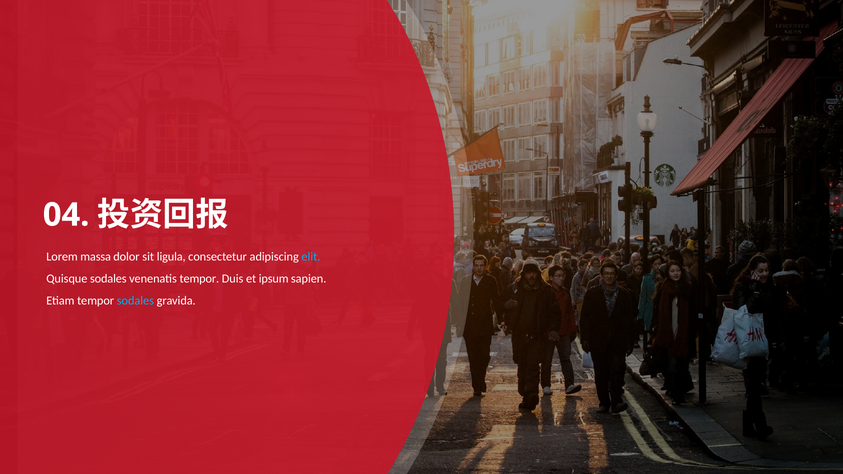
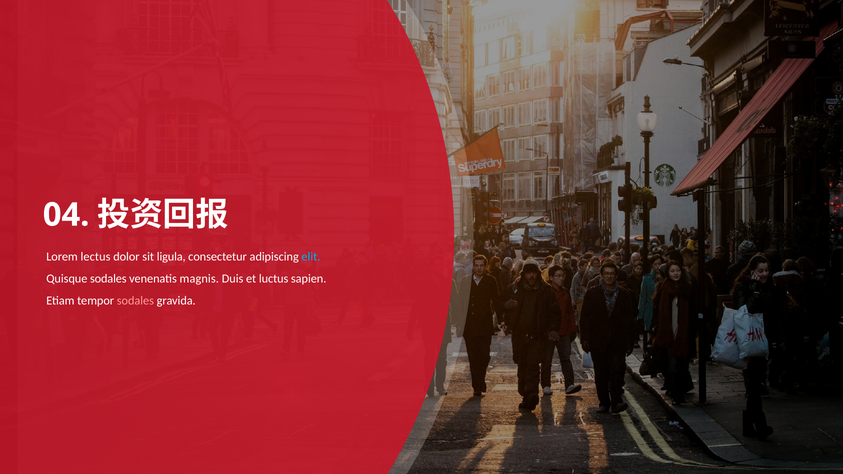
massa: massa -> lectus
venenatis tempor: tempor -> magnis
ipsum: ipsum -> luctus
sodales at (135, 301) colour: light blue -> pink
